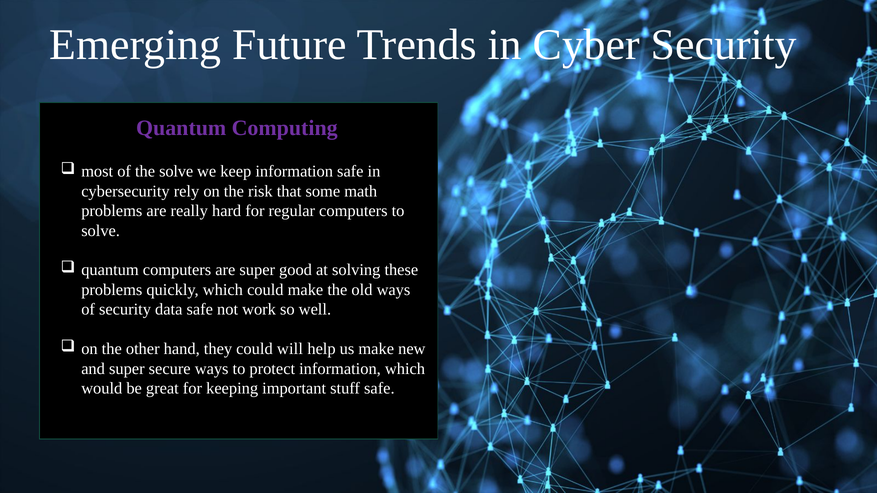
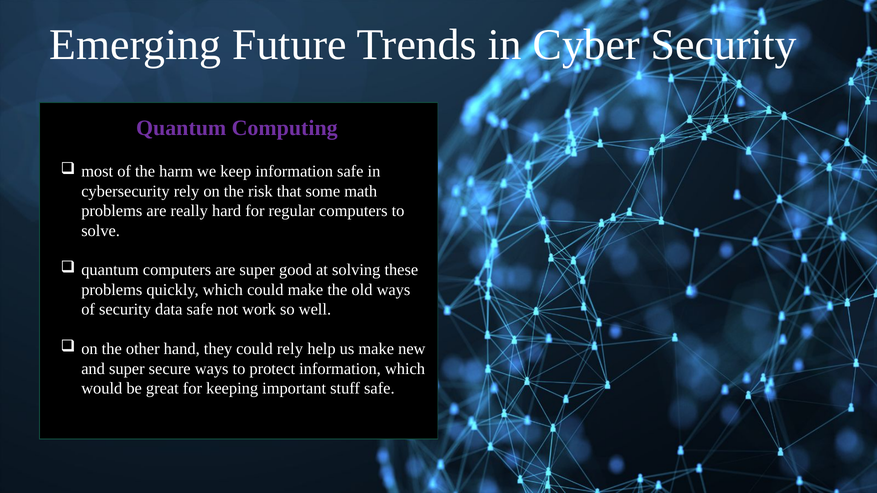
the solve: solve -> harm
could will: will -> rely
